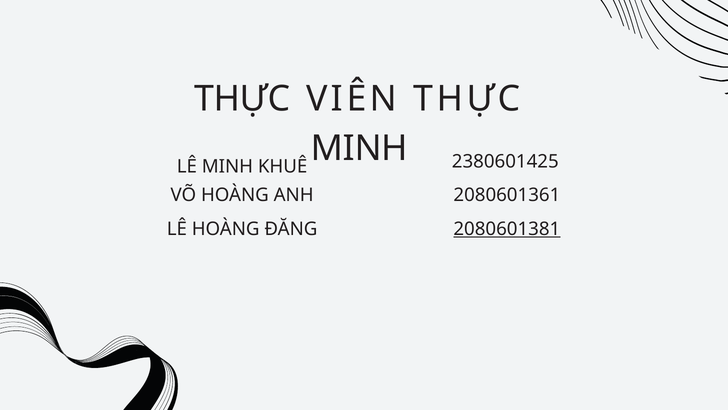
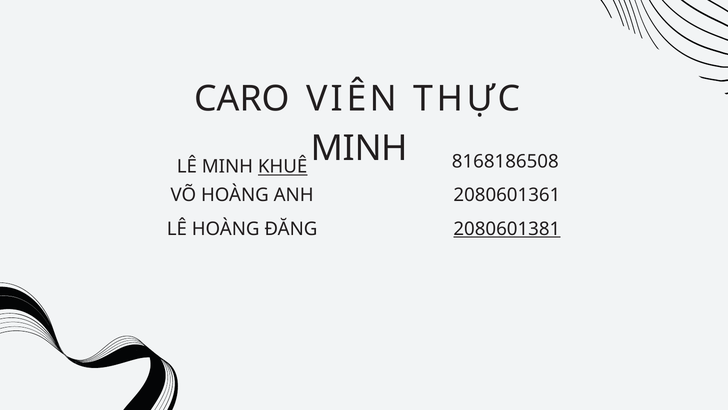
THỰC at (242, 99): THỰC -> CARO
2380601425: 2380601425 -> 8168186508
KHUÊ underline: none -> present
